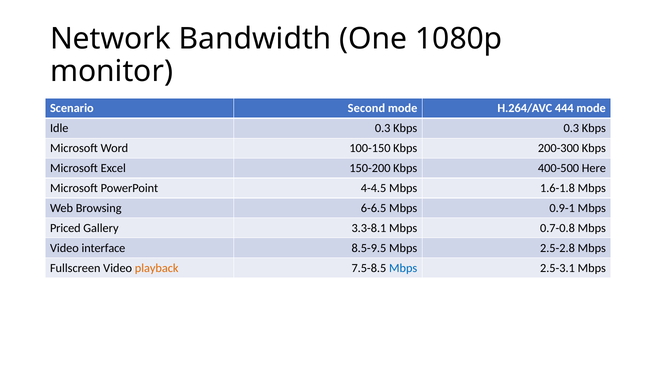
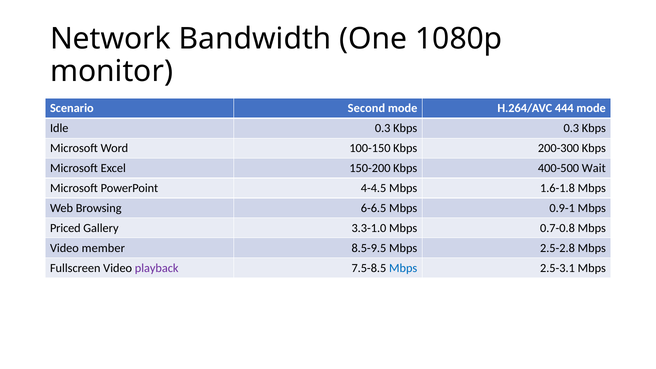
Here: Here -> Wait
3.3-8.1: 3.3-8.1 -> 3.3-1.0
interface: interface -> member
playback colour: orange -> purple
